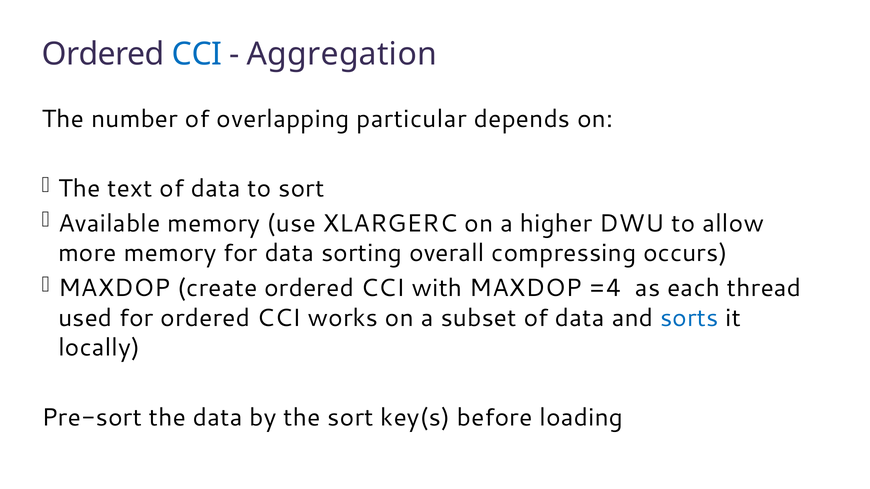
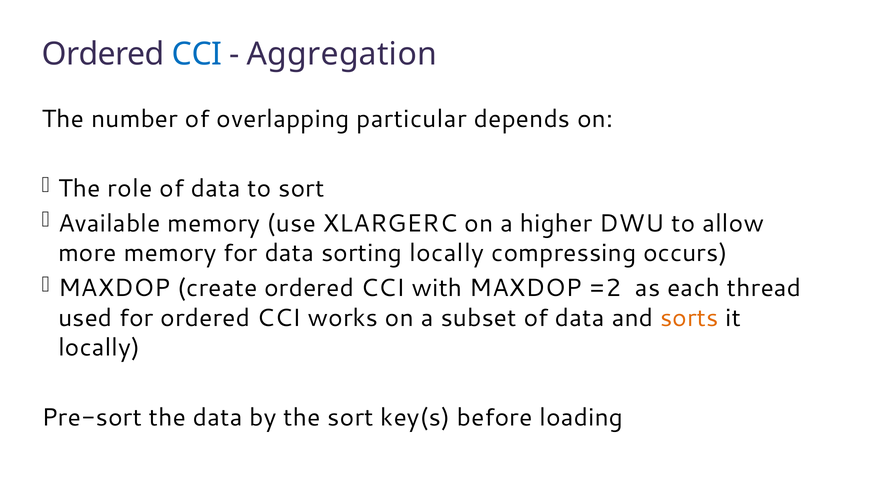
text: text -> role
sorting overall: overall -> locally
=4: =4 -> =2
sorts colour: blue -> orange
